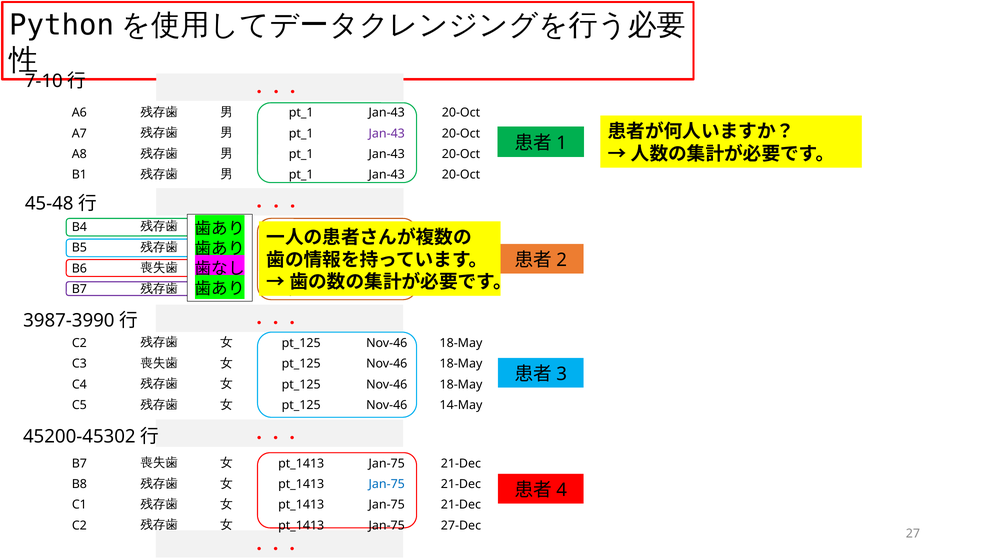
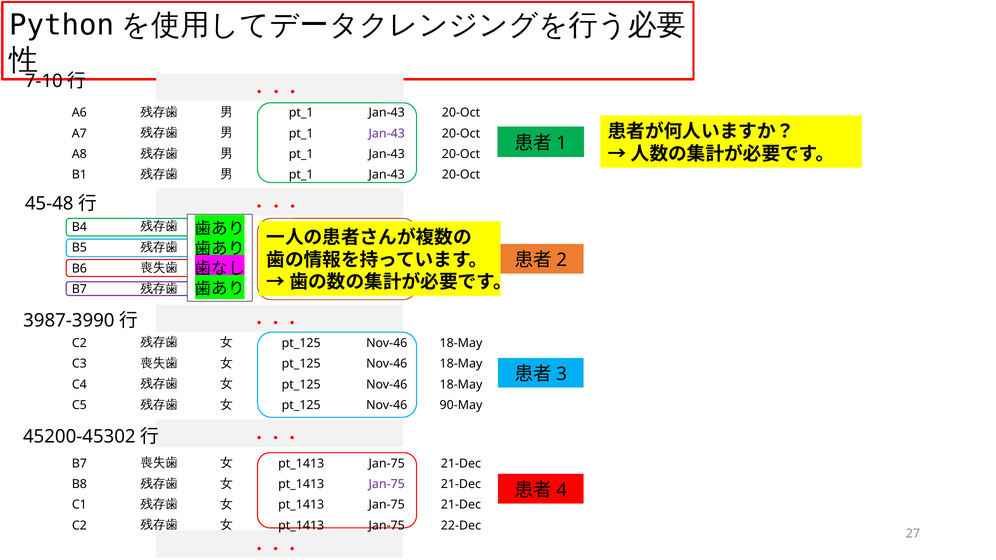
14-May: 14-May -> 90-May
Jan-75 at (387, 484) colour: blue -> purple
Jan-75 27-Dec: 27-Dec -> 22-Dec
